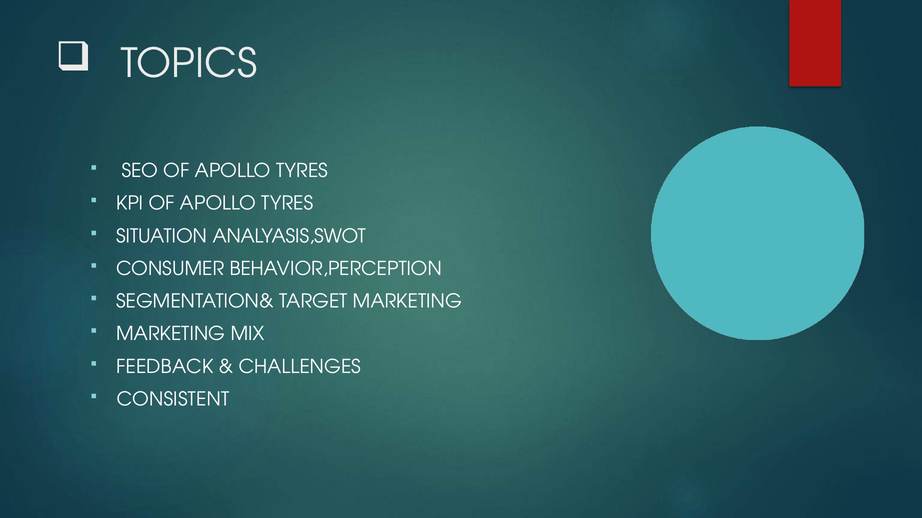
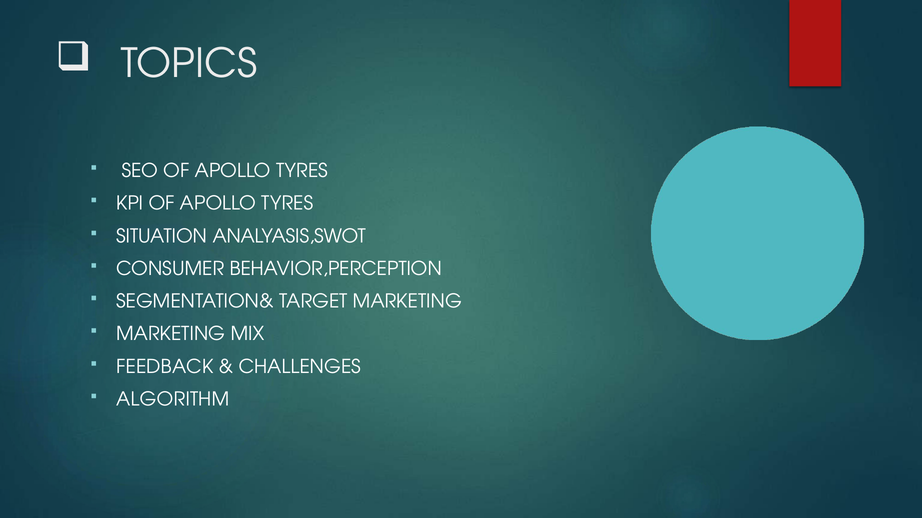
CONSISTENT: CONSISTENT -> ALGORITHM
